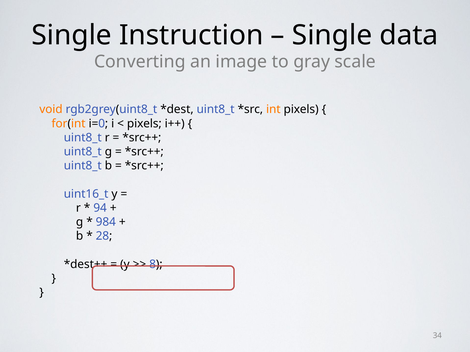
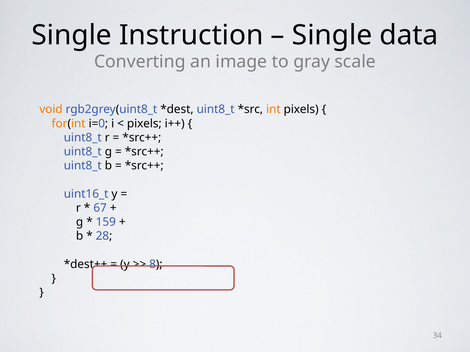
94: 94 -> 67
984: 984 -> 159
